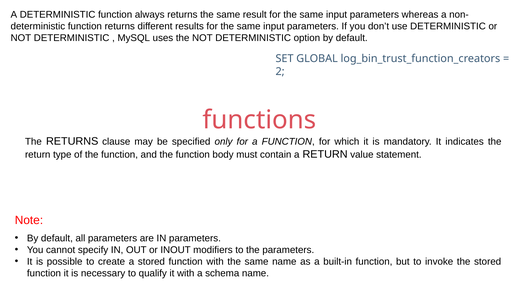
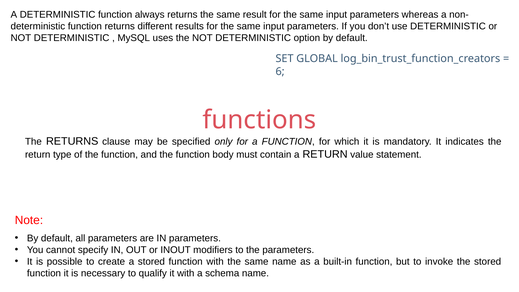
2: 2 -> 6
